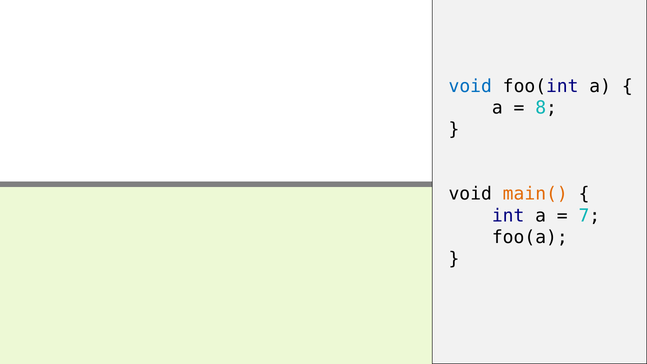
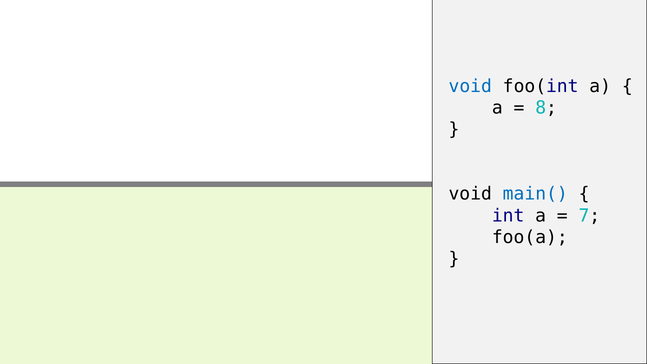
main( colour: orange -> blue
